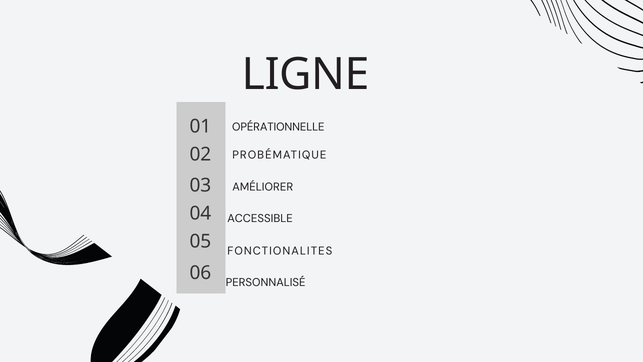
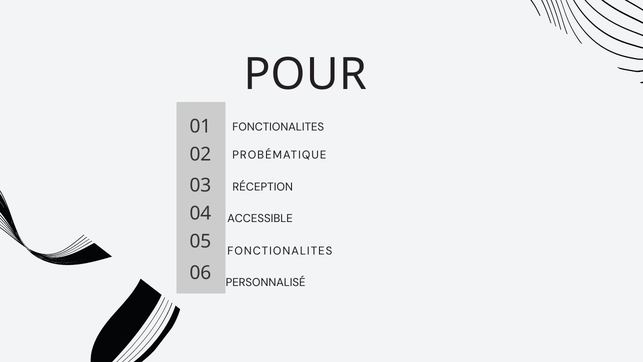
LIGNE: LIGNE -> POUR
OPÉRATIONNELLE at (278, 127): OPÉRATIONNELLE -> FONCTIONALITES
AMÉLIORER: AMÉLIORER -> RÉCEPTION
